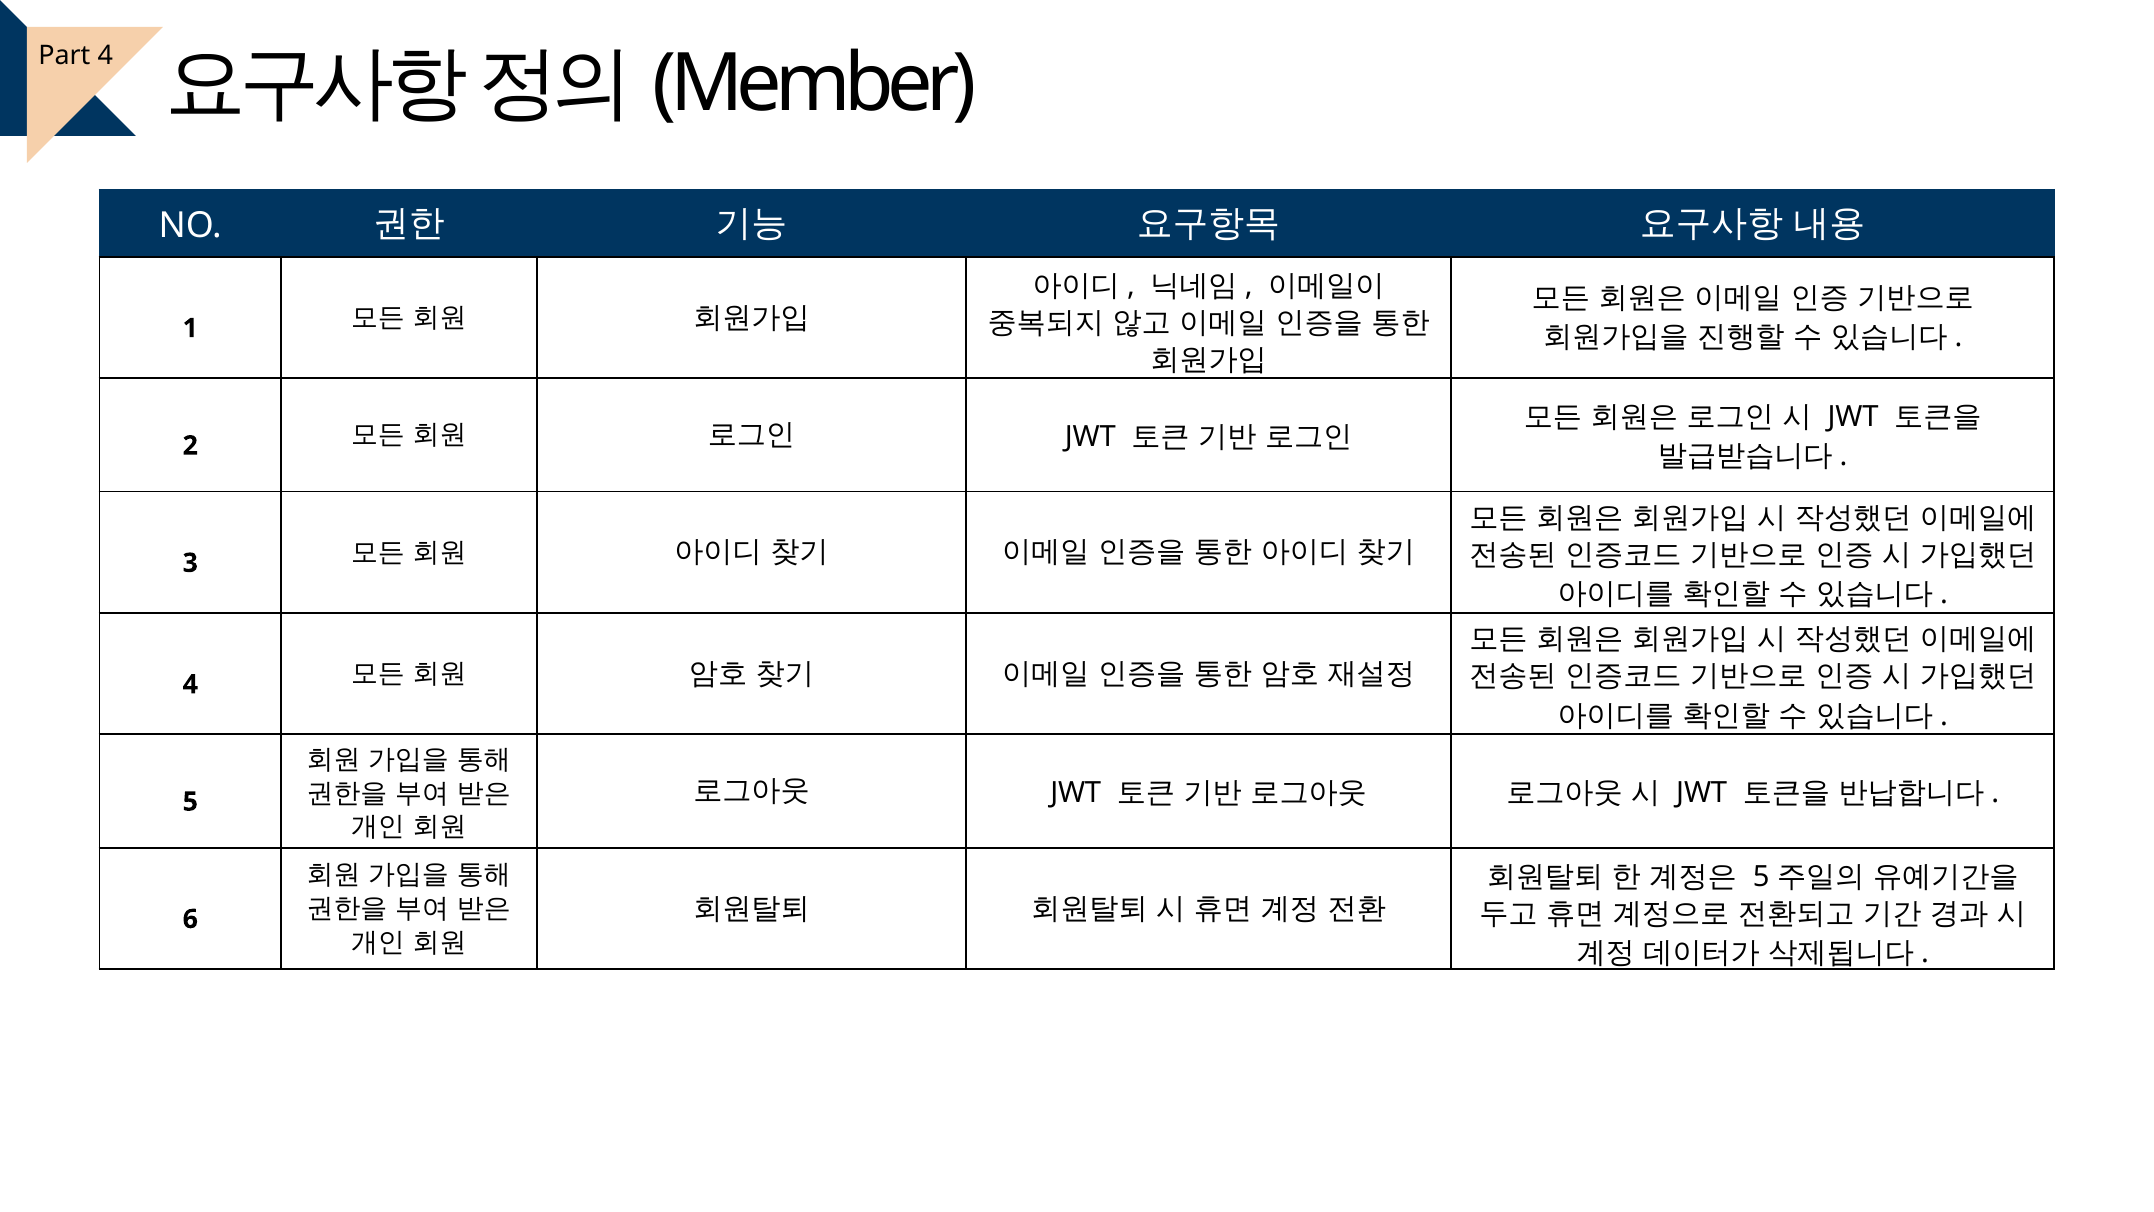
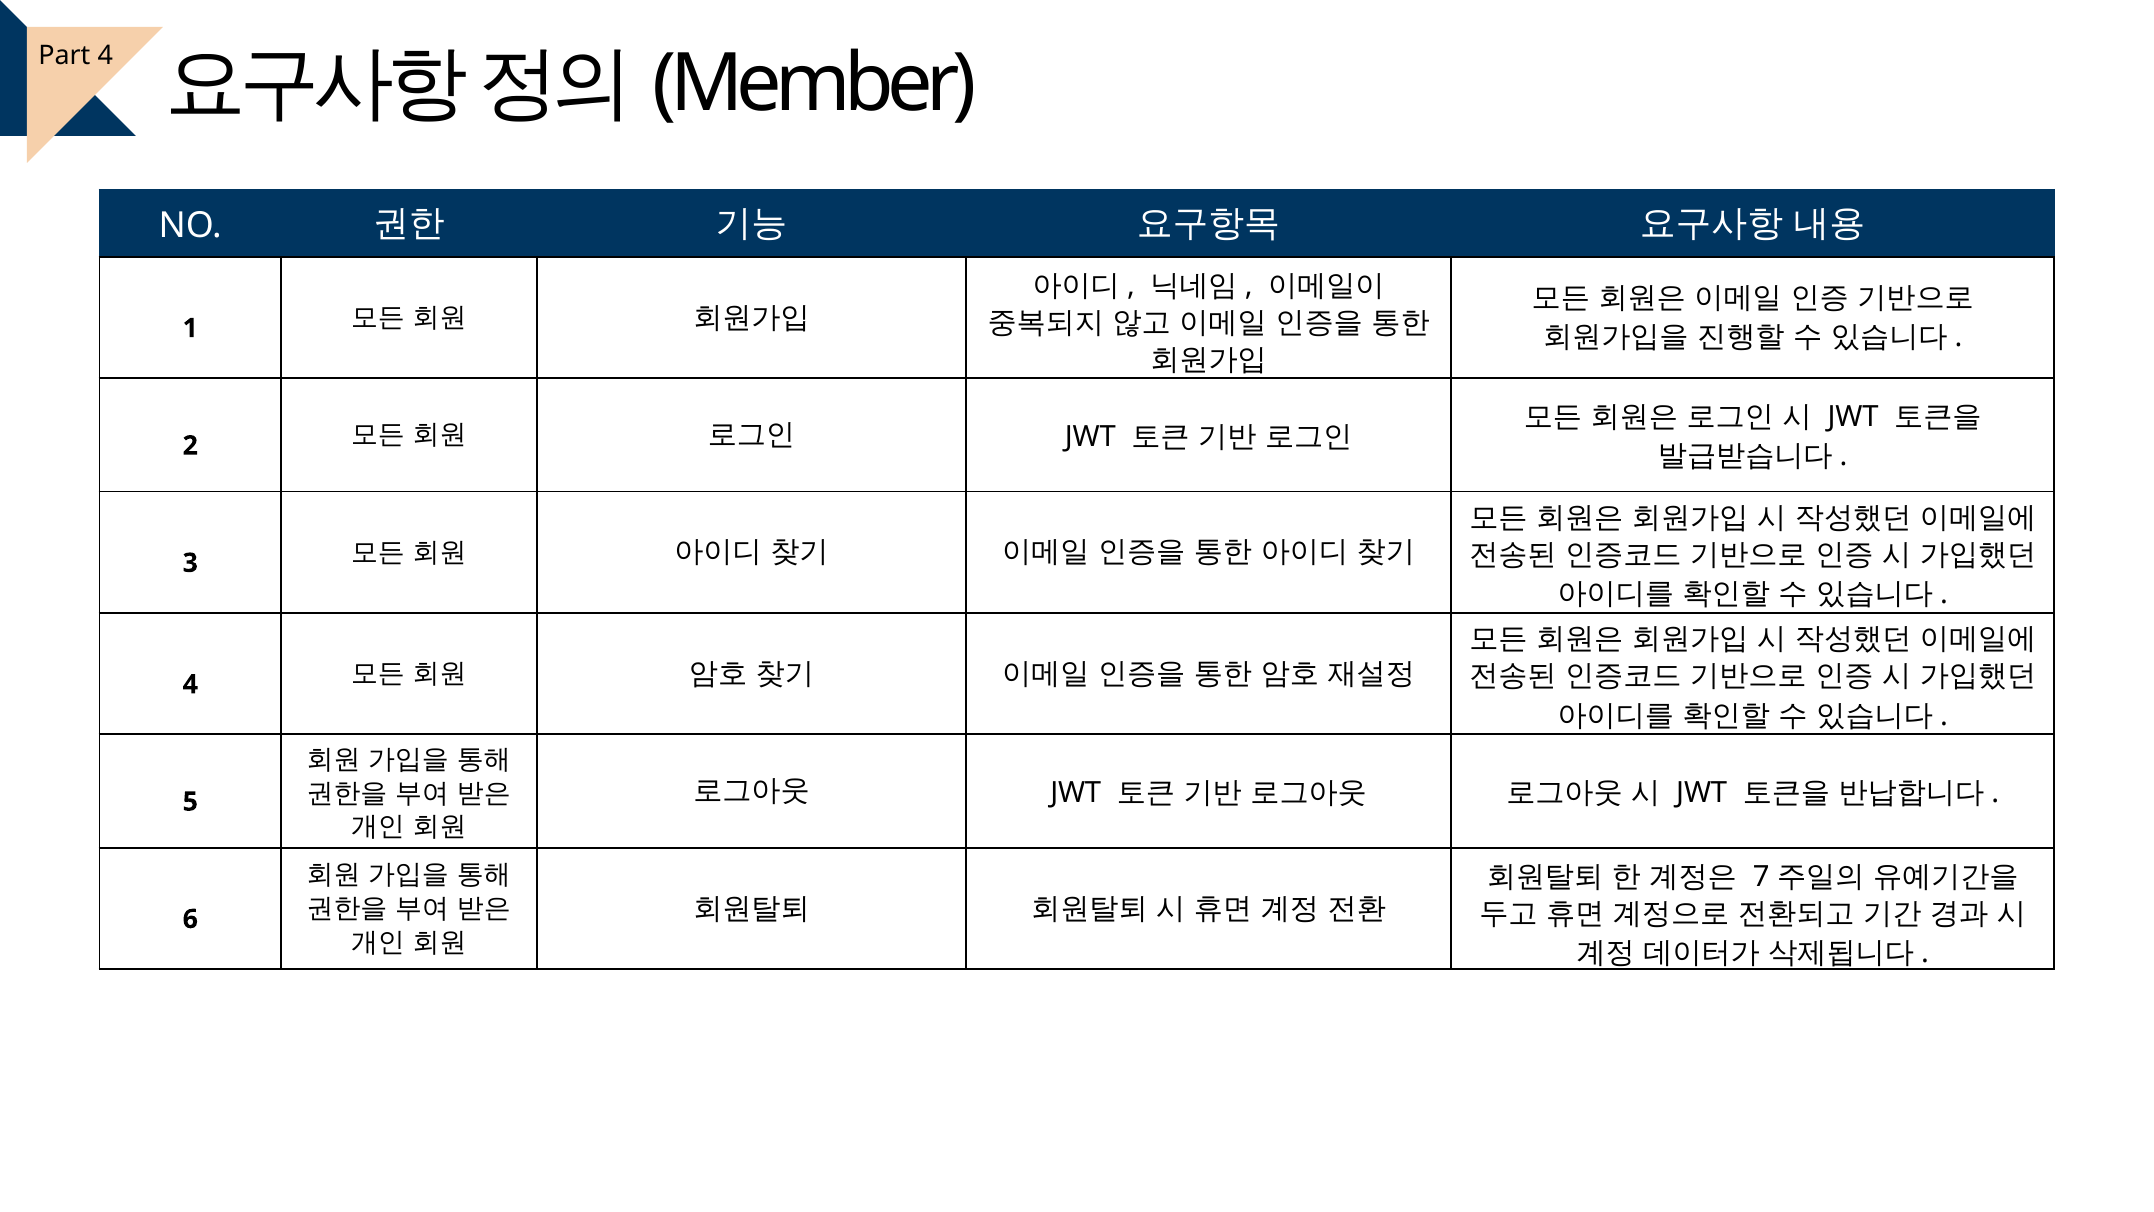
5 at (1761, 877): 5 -> 7
